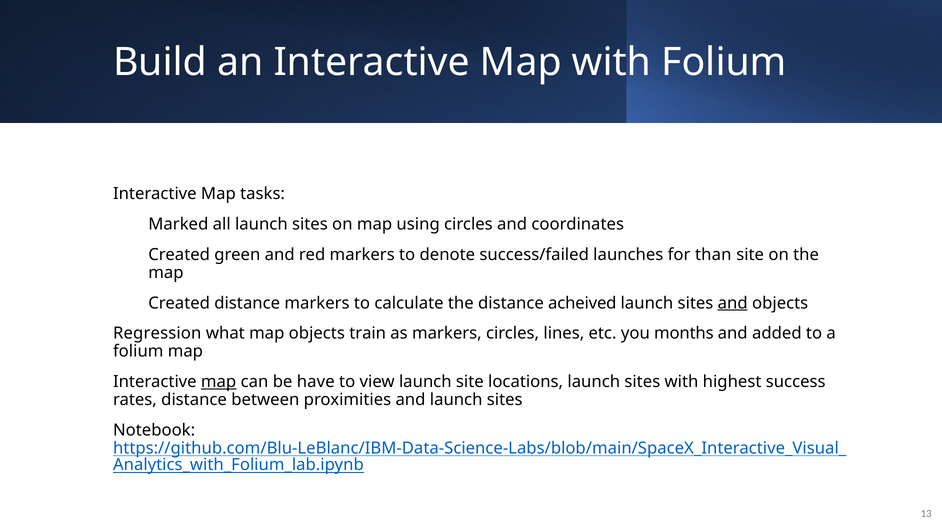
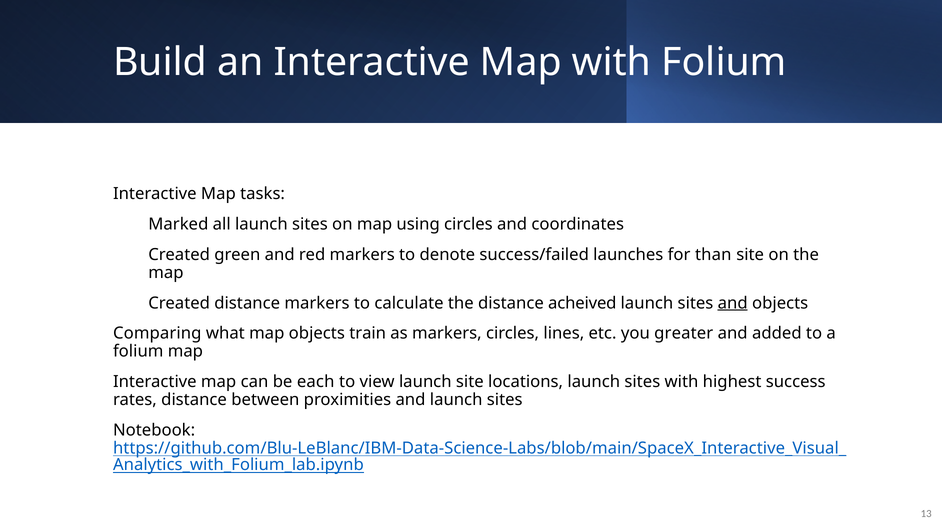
Regression: Regression -> Comparing
months: months -> greater
map at (219, 382) underline: present -> none
have: have -> each
